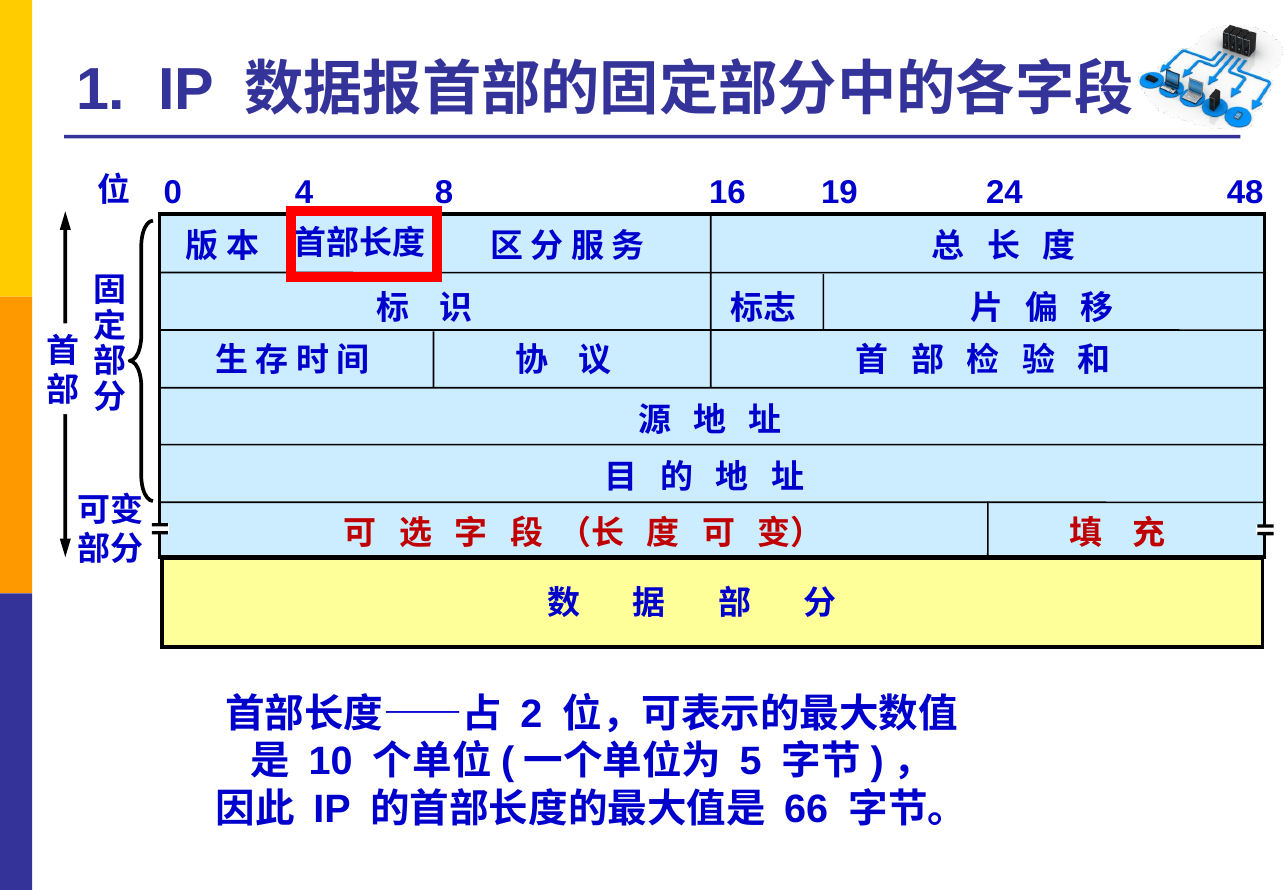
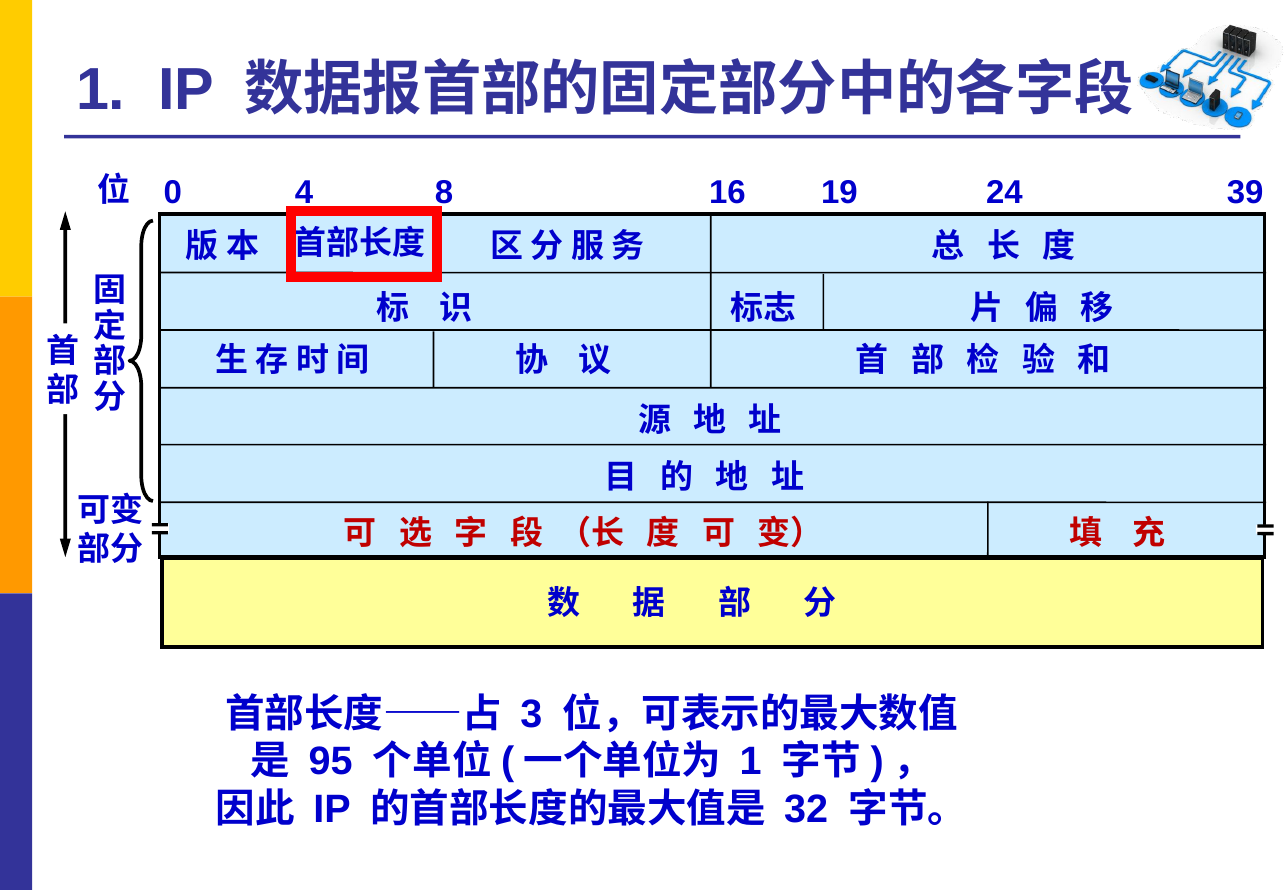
48: 48 -> 39
2: 2 -> 3
10: 10 -> 95
5 at (751, 761): 5 -> 1
66: 66 -> 32
